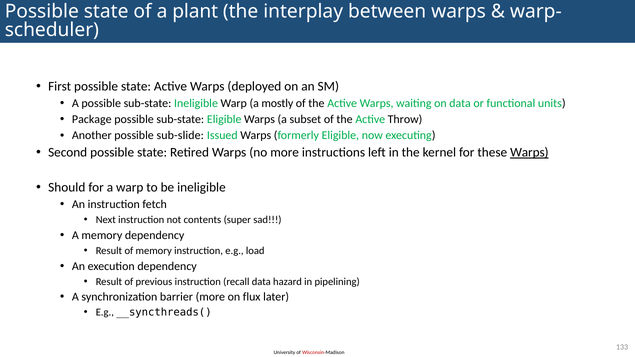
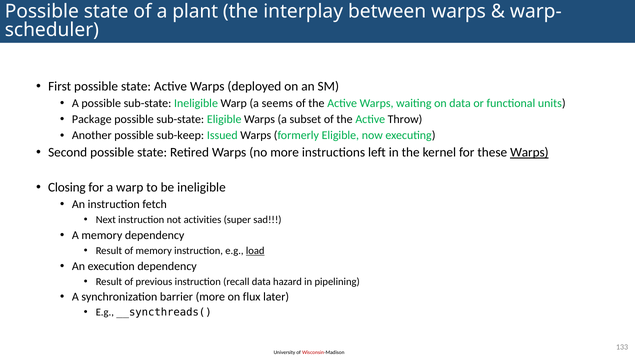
mostly: mostly -> seems
sub-slide: sub-slide -> sub-keep
Should: Should -> Closing
contents: contents -> activities
load underline: none -> present
